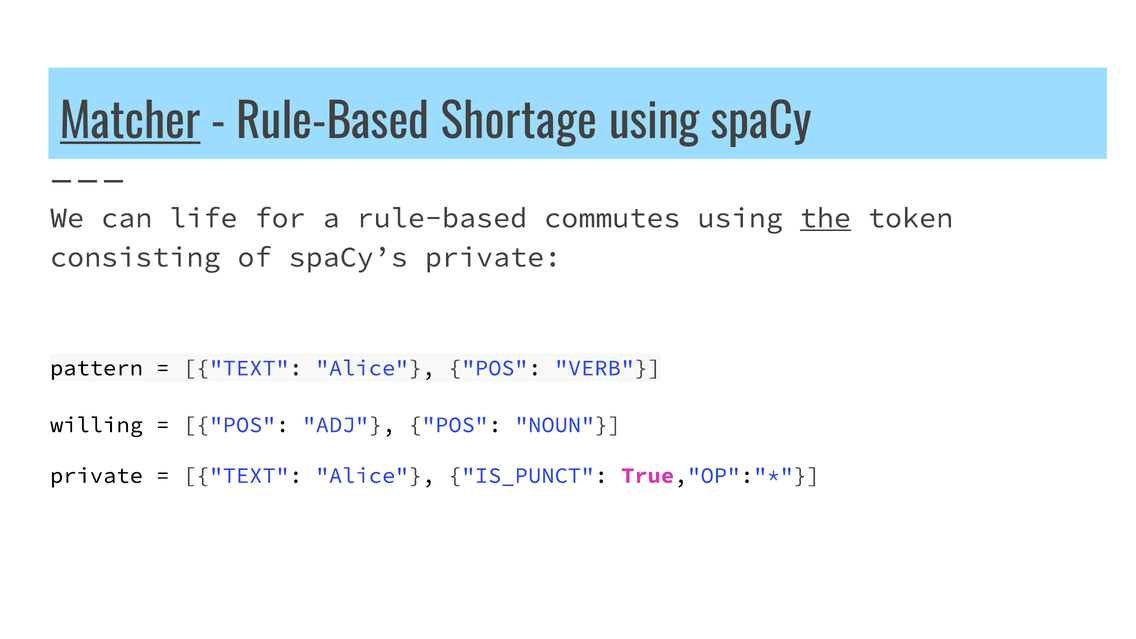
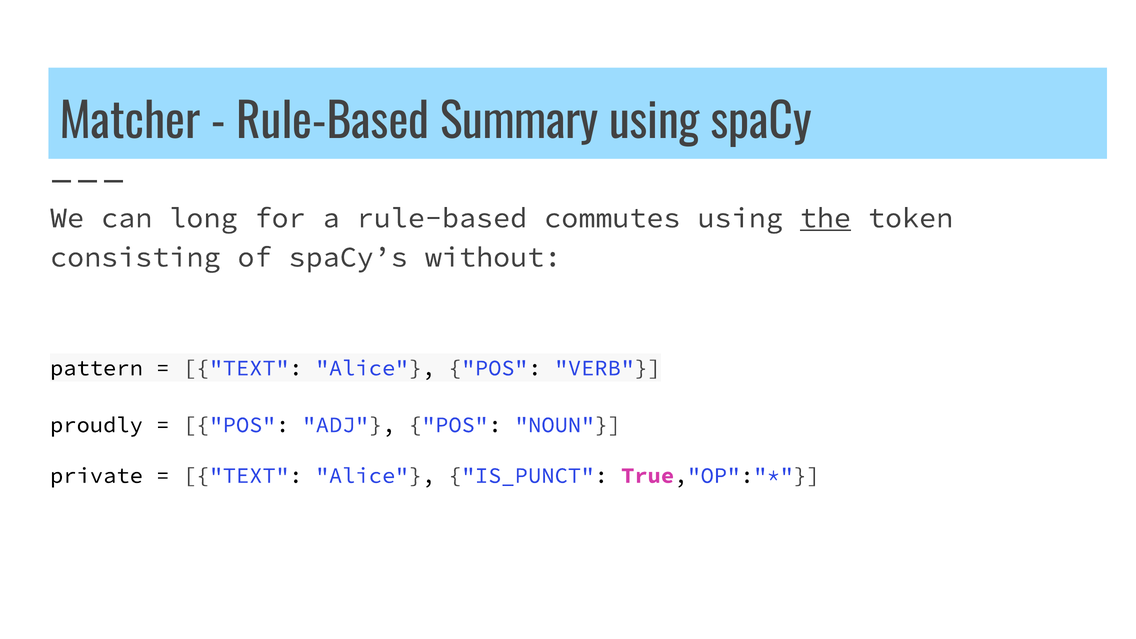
Matcher underline: present -> none
Shortage: Shortage -> Summary
life: life -> long
spaCy’s private: private -> without
willing: willing -> proudly
